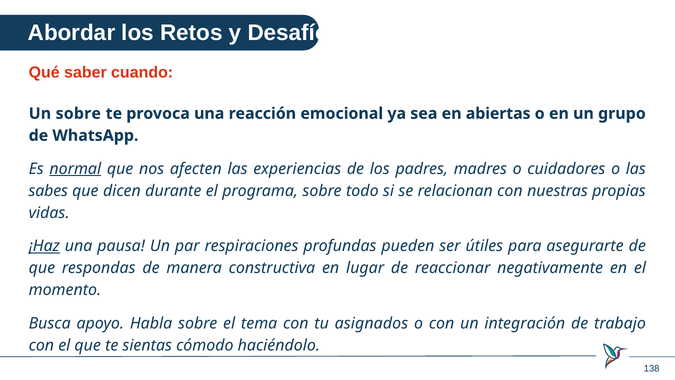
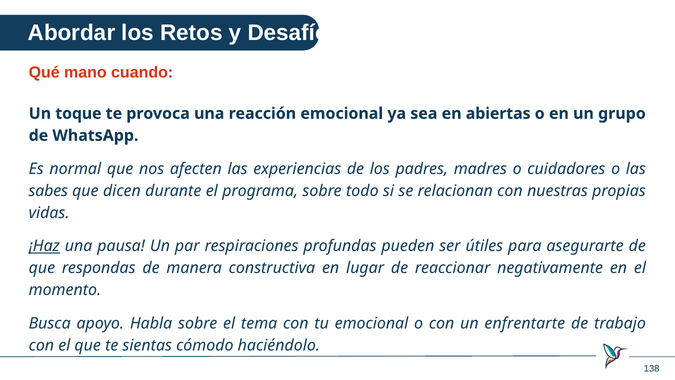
saber: saber -> mano
Un sobre: sobre -> toque
normal underline: present -> none
tu asignados: asignados -> emocional
integración: integración -> enfrentarte
